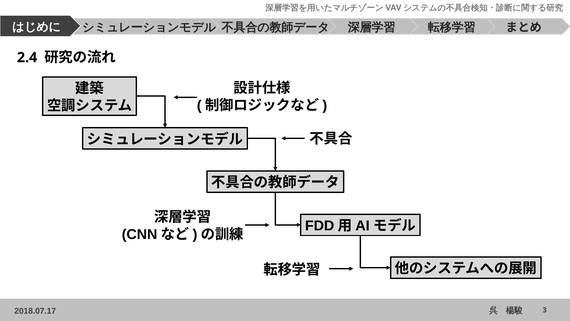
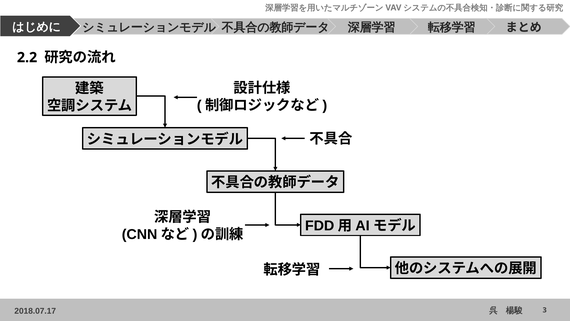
2.4: 2.4 -> 2.2
